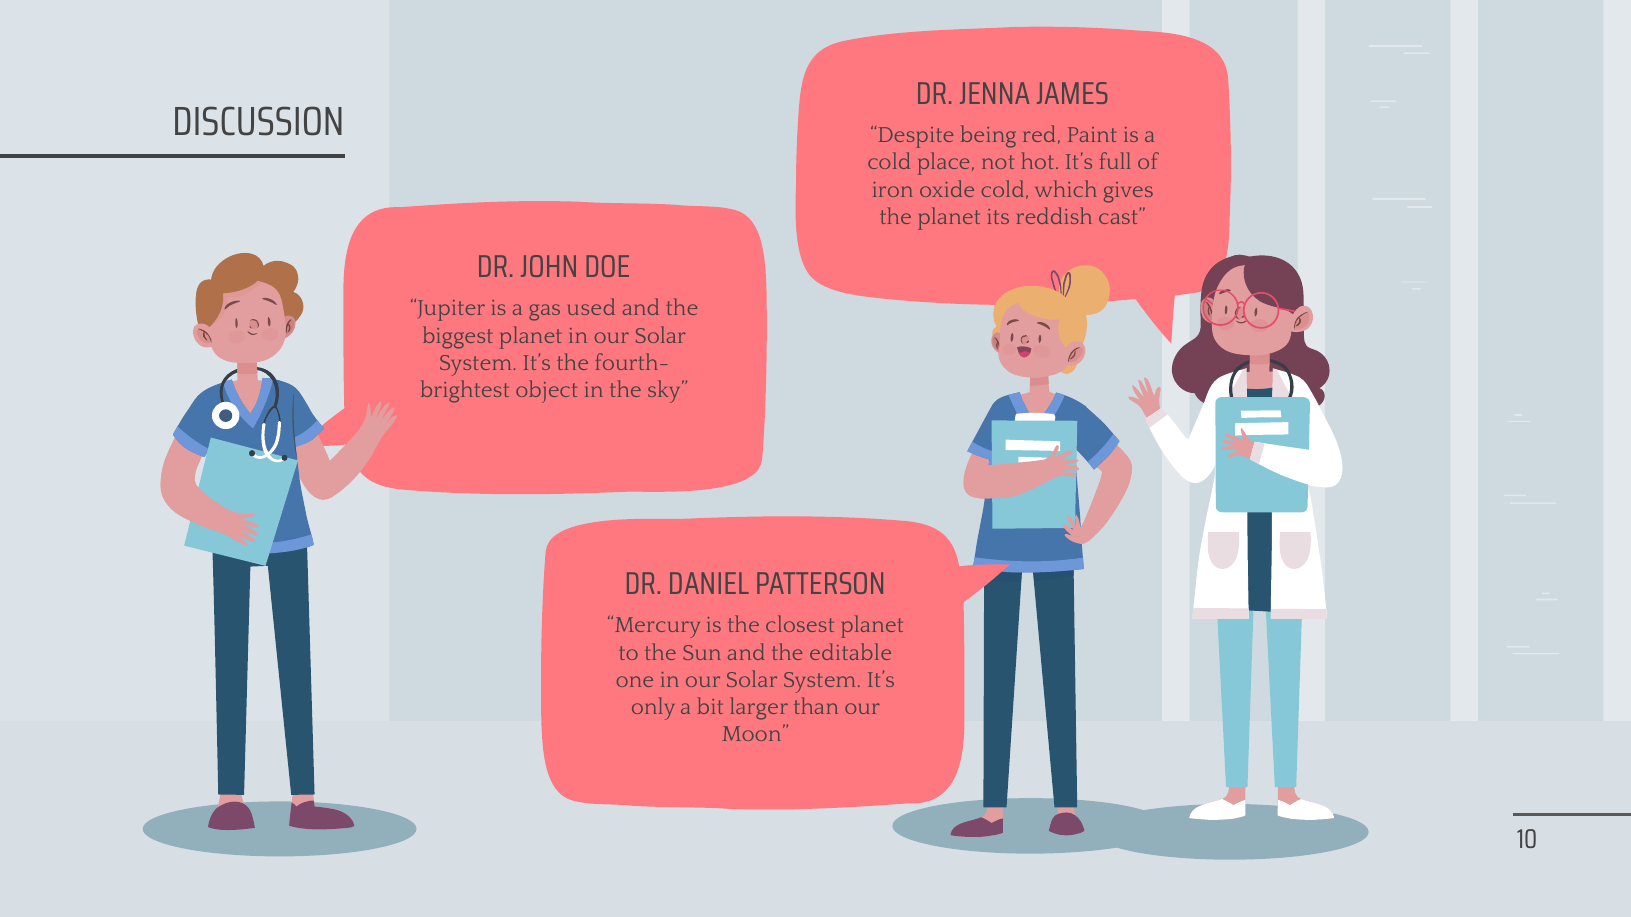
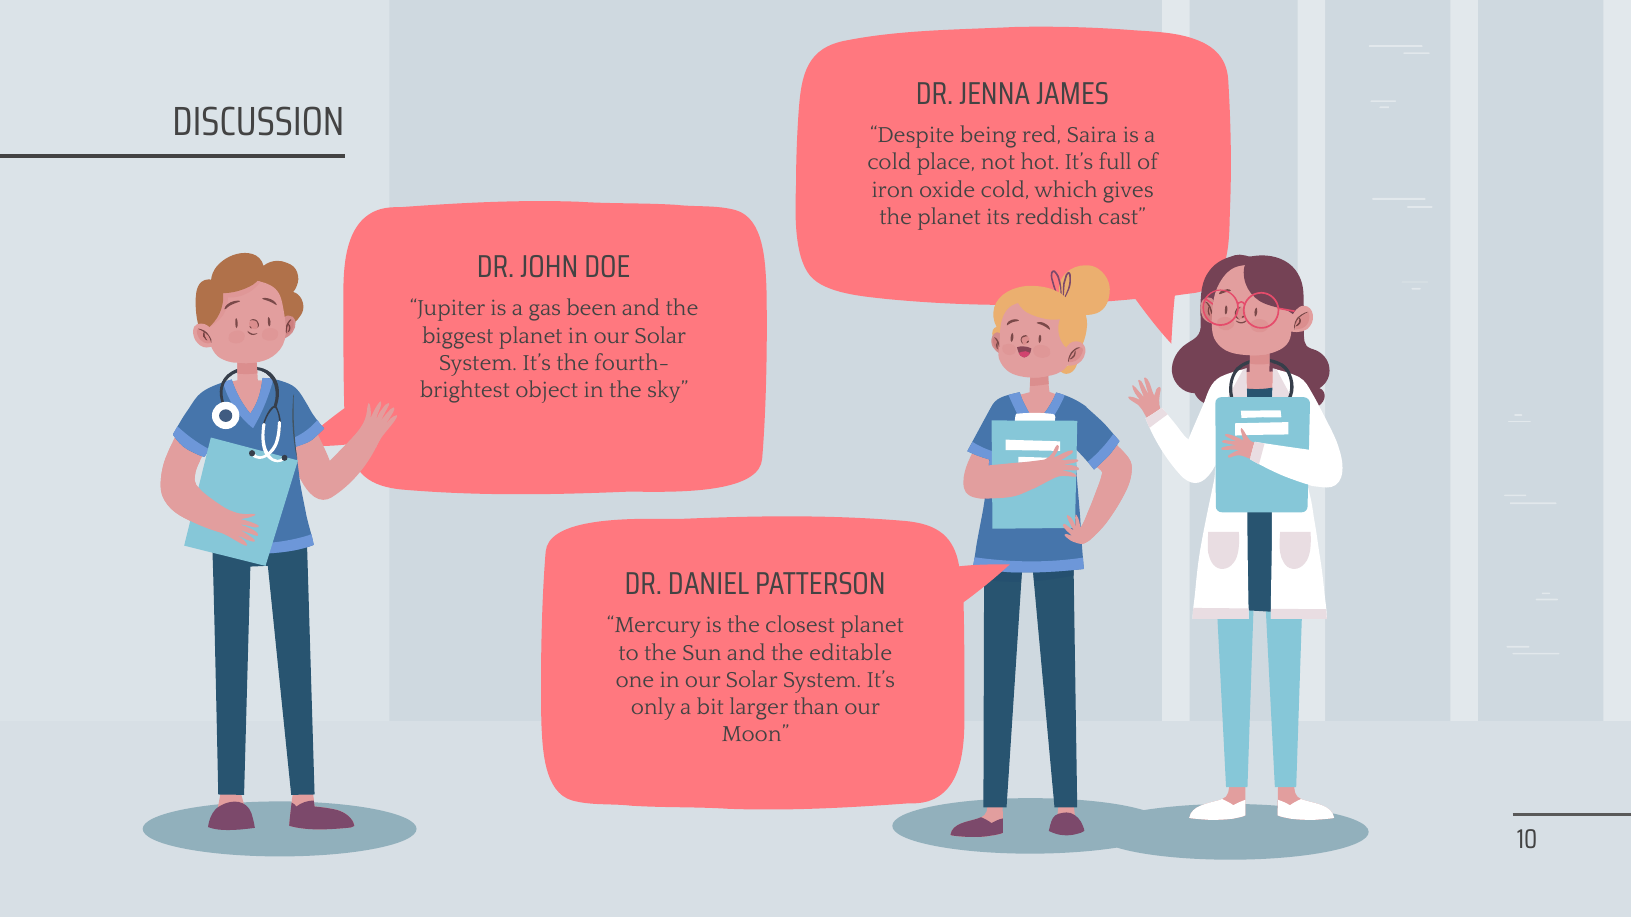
Paint: Paint -> Saira
used: used -> been
